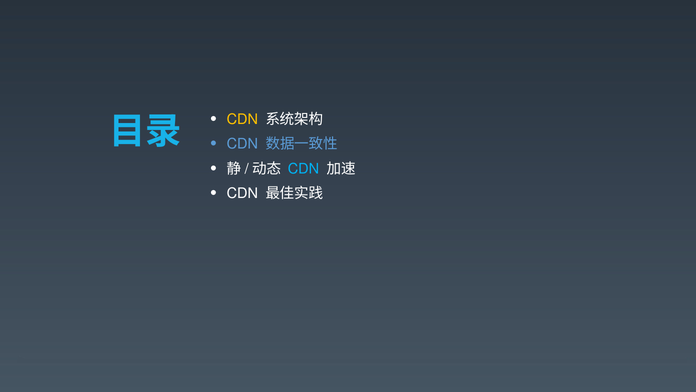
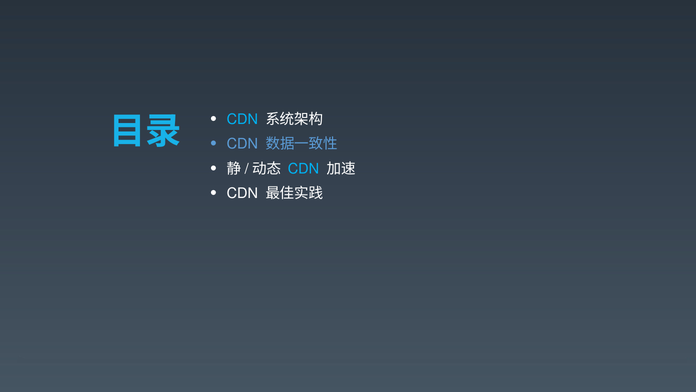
CDN at (242, 119) colour: yellow -> light blue
